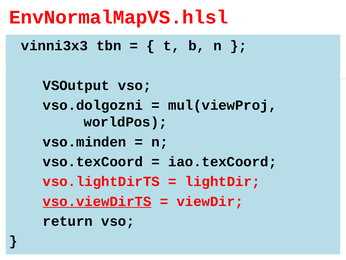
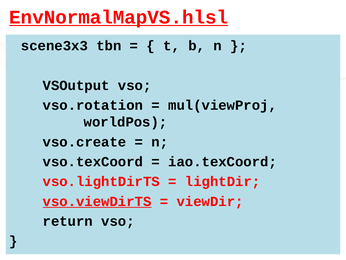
EnvNormalMapVS.hlsl underline: none -> present
vinni3x3: vinni3x3 -> scene3x3
vso.dolgozni: vso.dolgozni -> vso.rotation
vso.minden: vso.minden -> vso.create
